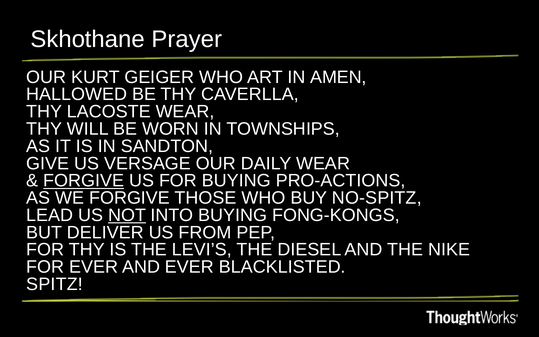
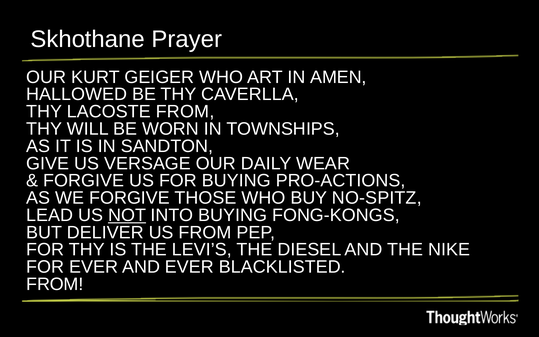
LACOSTE WEAR: WEAR -> FROM
FORGIVE at (84, 181) underline: present -> none
SPITZ at (55, 284): SPITZ -> FROM
